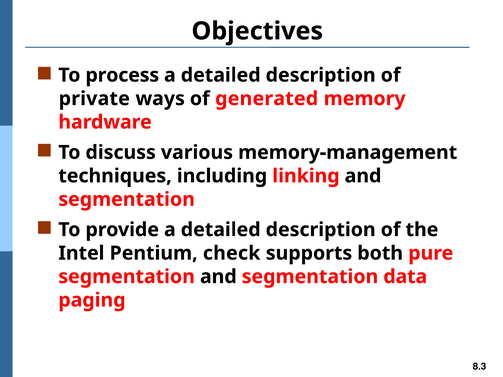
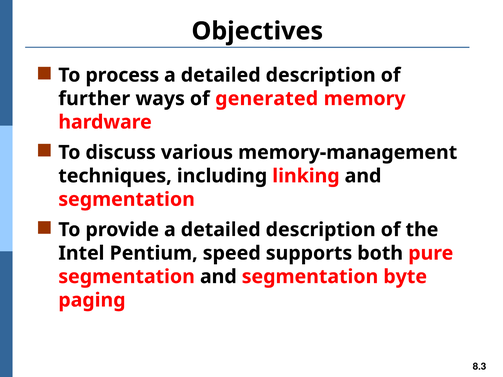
private: private -> further
check: check -> speed
data: data -> byte
